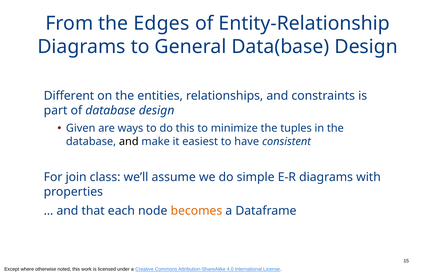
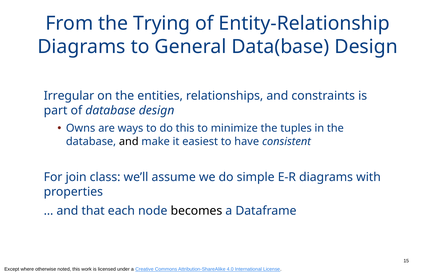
Edges: Edges -> Trying
Different: Different -> Irregular
Given: Given -> Owns
becomes colour: orange -> black
